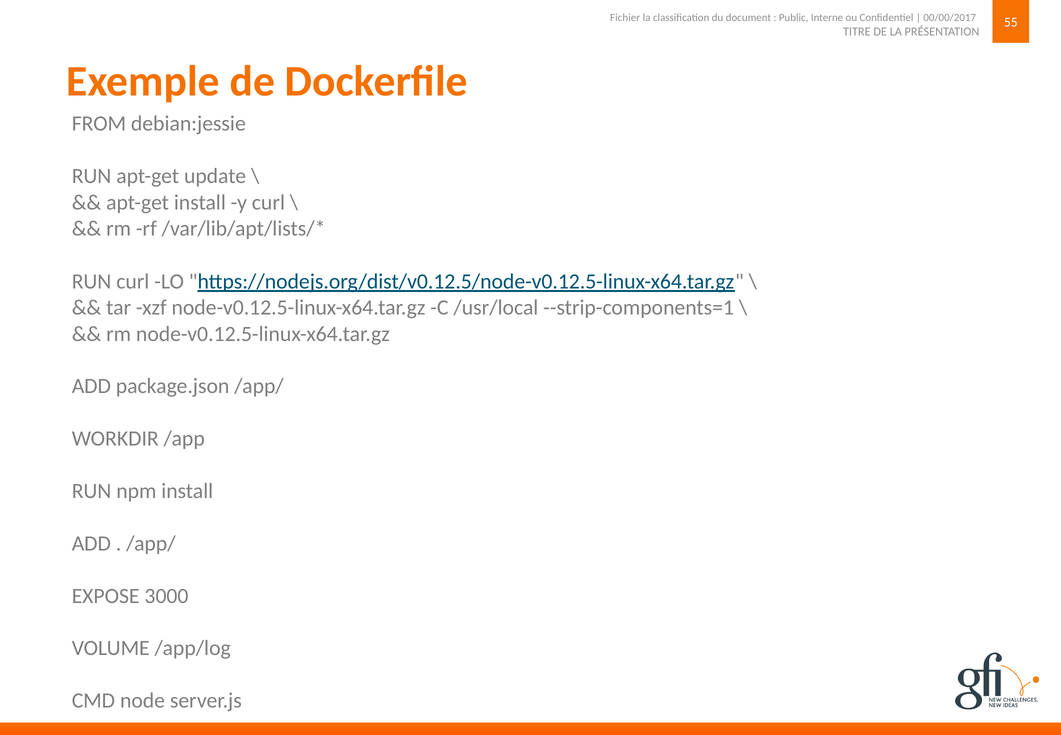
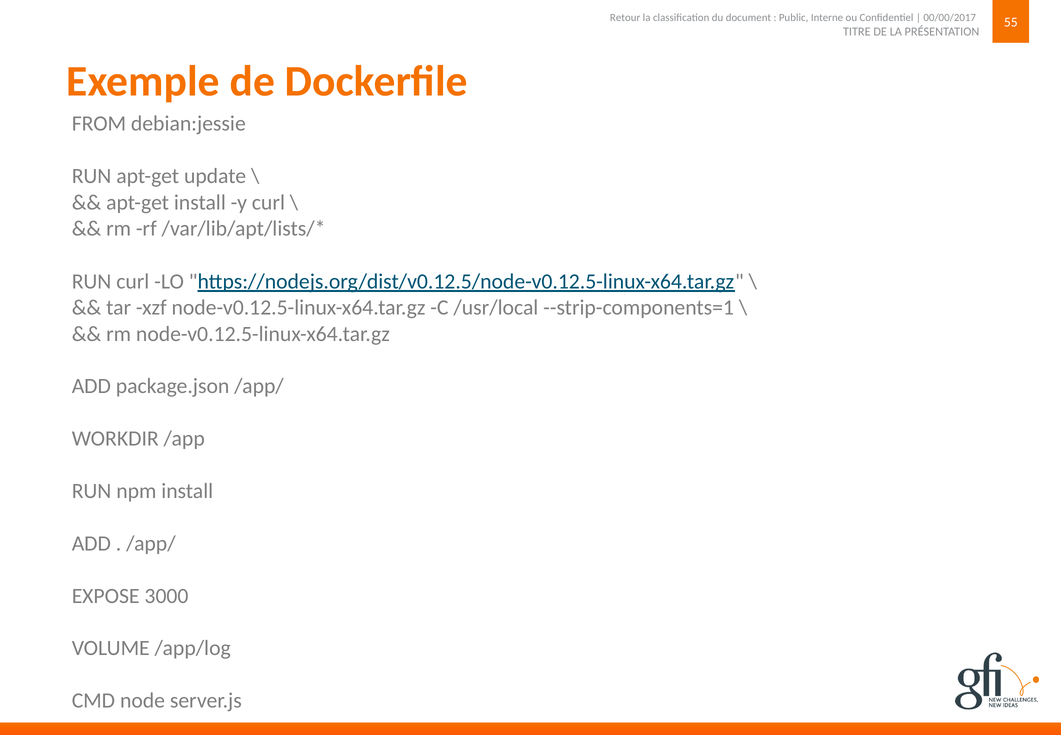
Fichier: Fichier -> Retour
